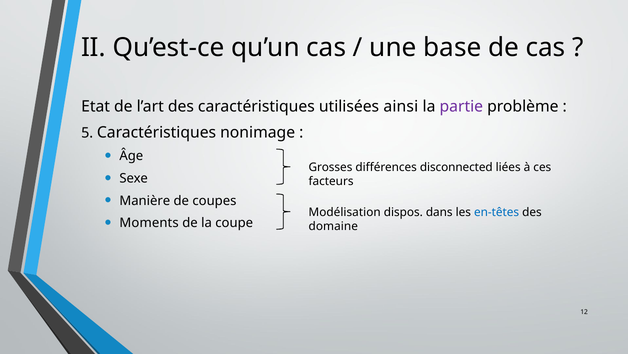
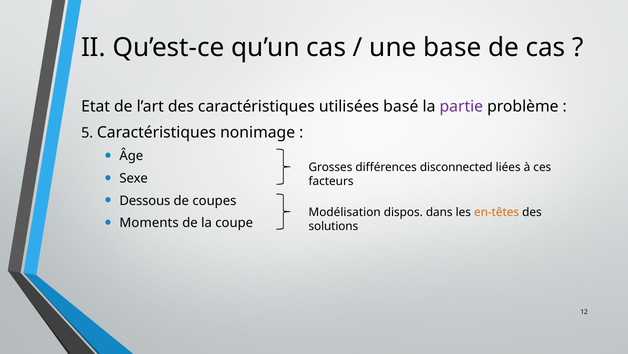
ainsi: ainsi -> basé
Manière: Manière -> Dessous
en-têtes colour: blue -> orange
domaine: domaine -> solutions
